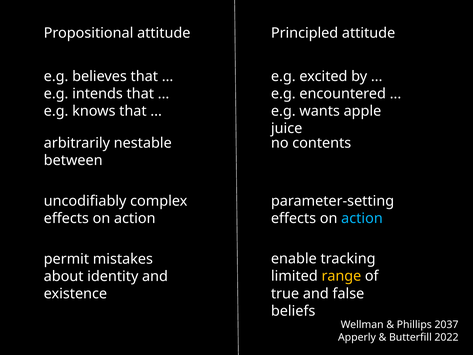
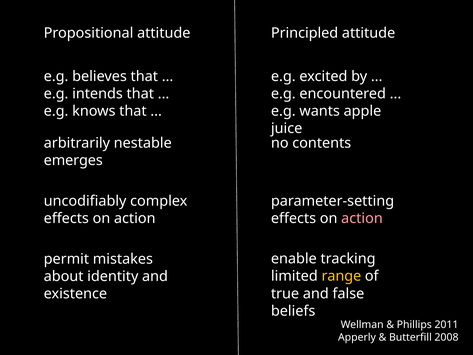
between: between -> emerges
action at (362, 218) colour: light blue -> pink
2037: 2037 -> 2011
2022: 2022 -> 2008
